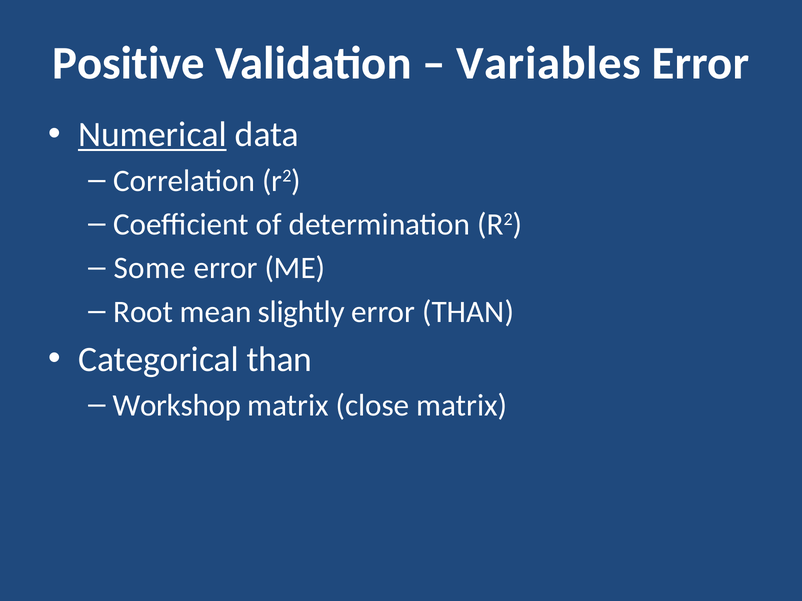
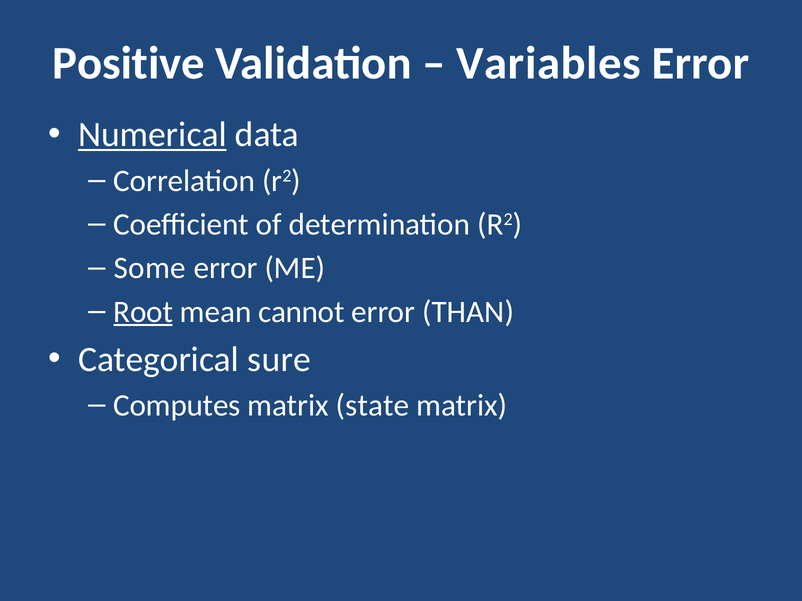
Root underline: none -> present
slightly: slightly -> cannot
Categorical than: than -> sure
Workshop: Workshop -> Computes
close: close -> state
